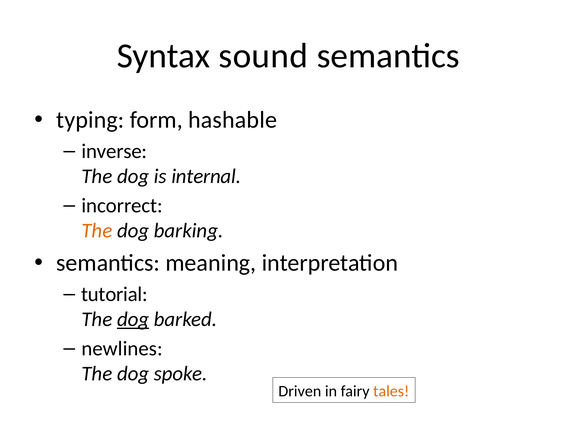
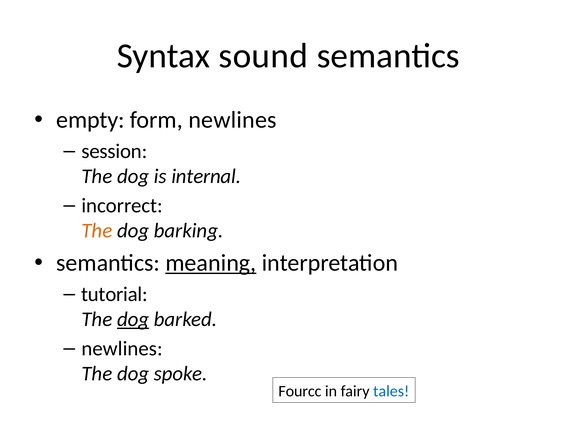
typing: typing -> empty
form hashable: hashable -> newlines
inverse: inverse -> session
meaning underline: none -> present
Driven: Driven -> Fourcc
tales colour: orange -> blue
